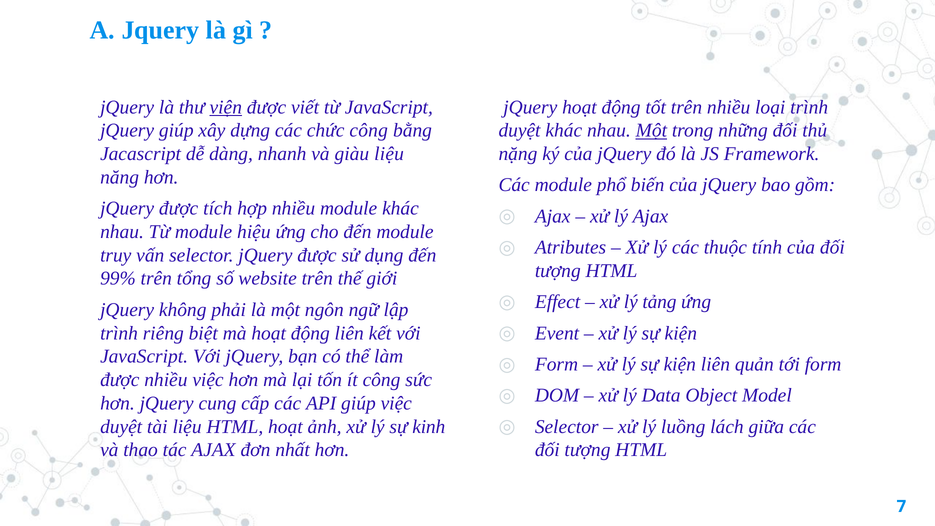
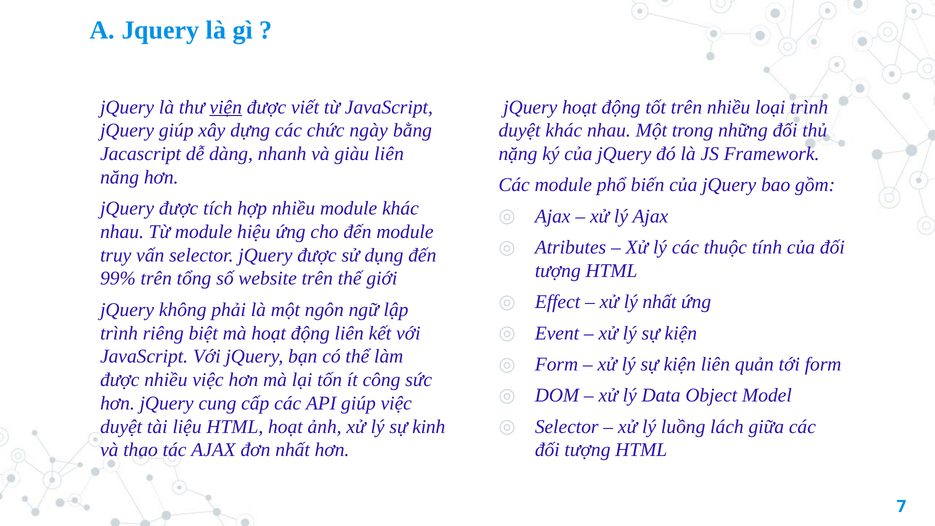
chức công: công -> ngày
Một at (651, 130) underline: present -> none
giàu liệu: liệu -> liên
lý tảng: tảng -> nhất
